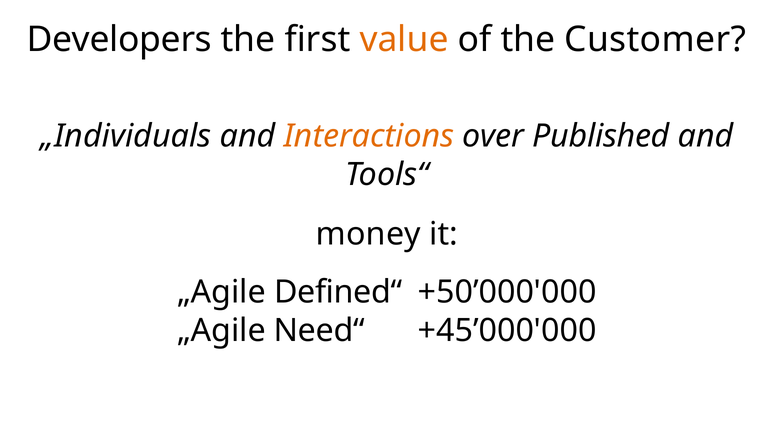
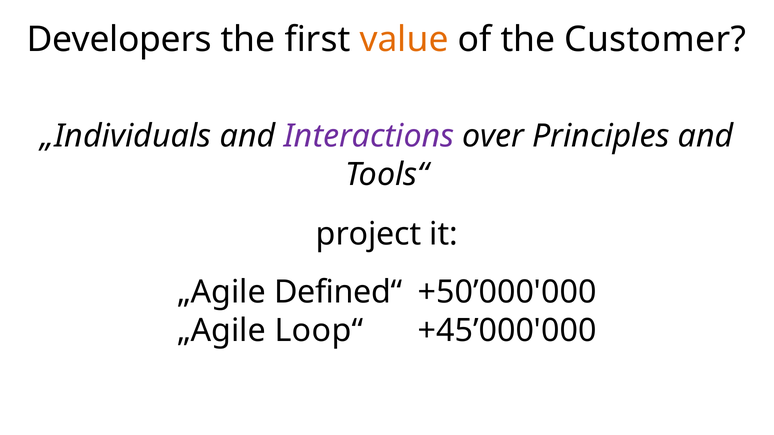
Interactions colour: orange -> purple
Published: Published -> Principles
money: money -> project
Need“: Need“ -> Loop“
